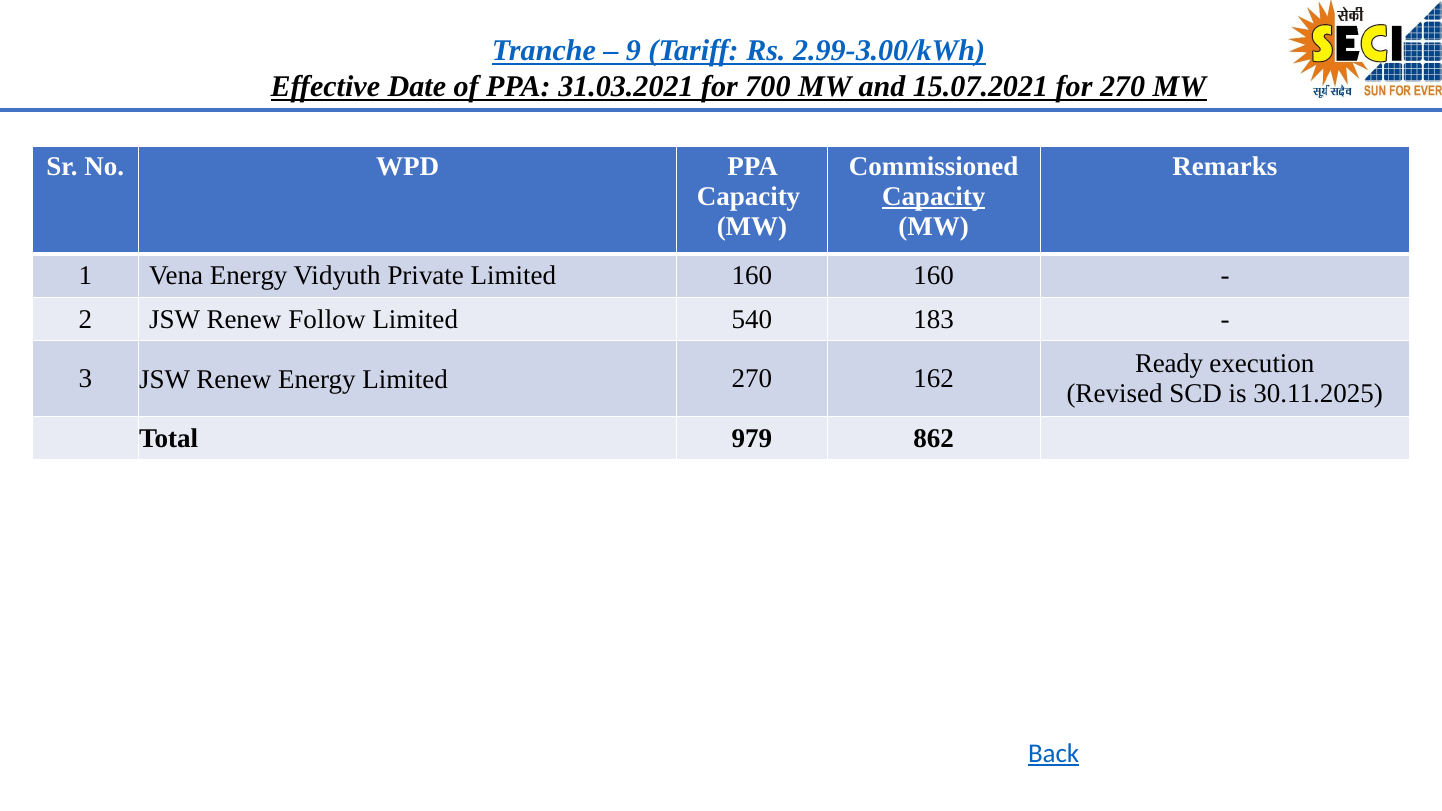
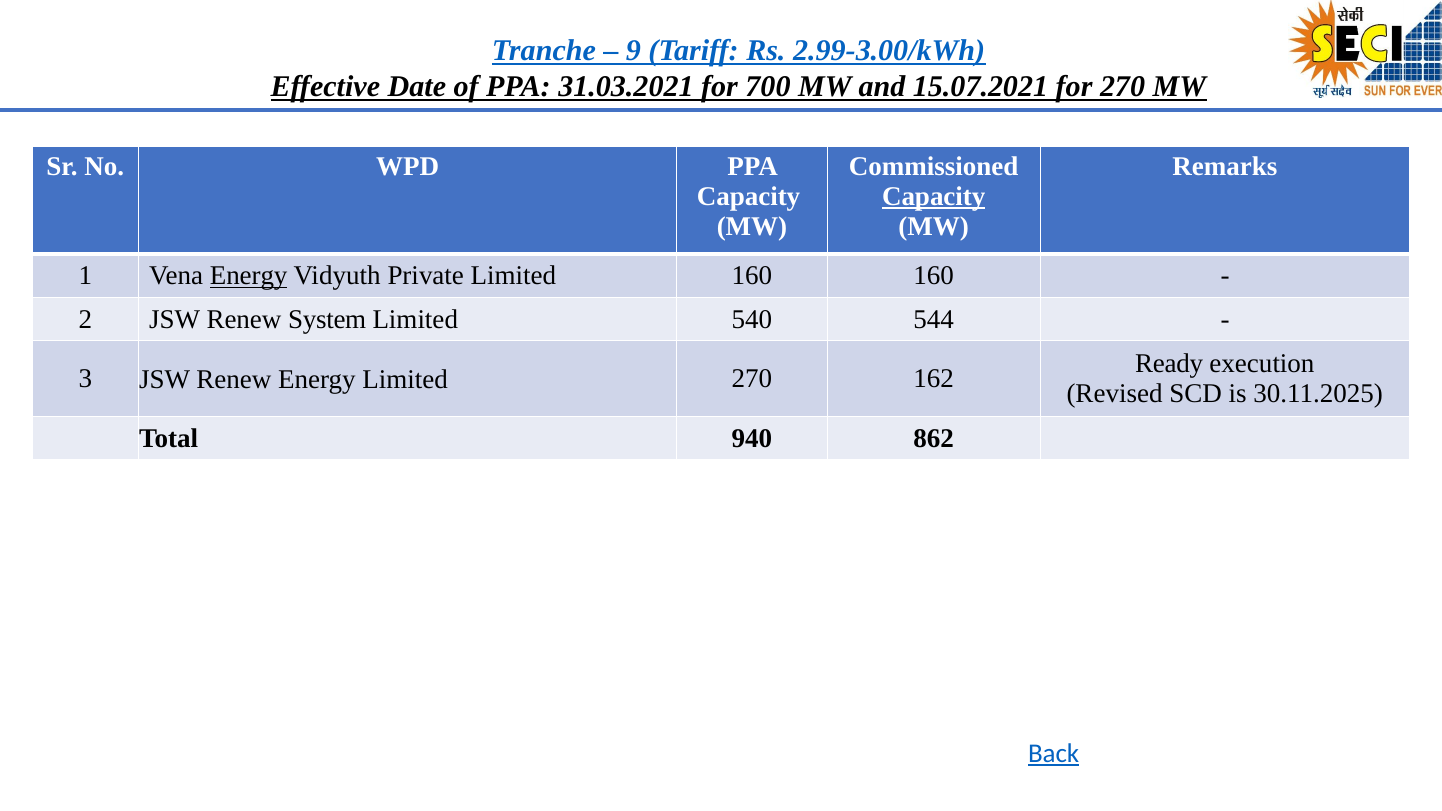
Energy at (249, 276) underline: none -> present
Follow: Follow -> System
183: 183 -> 544
979: 979 -> 940
